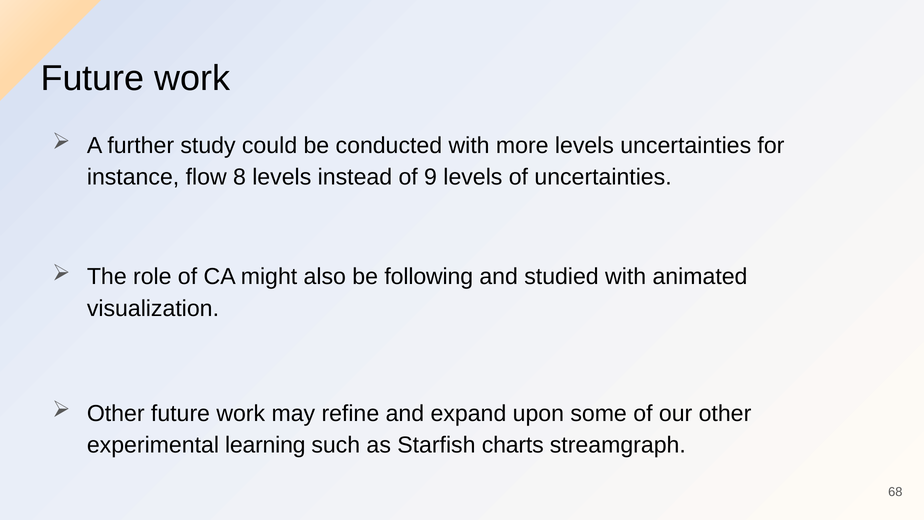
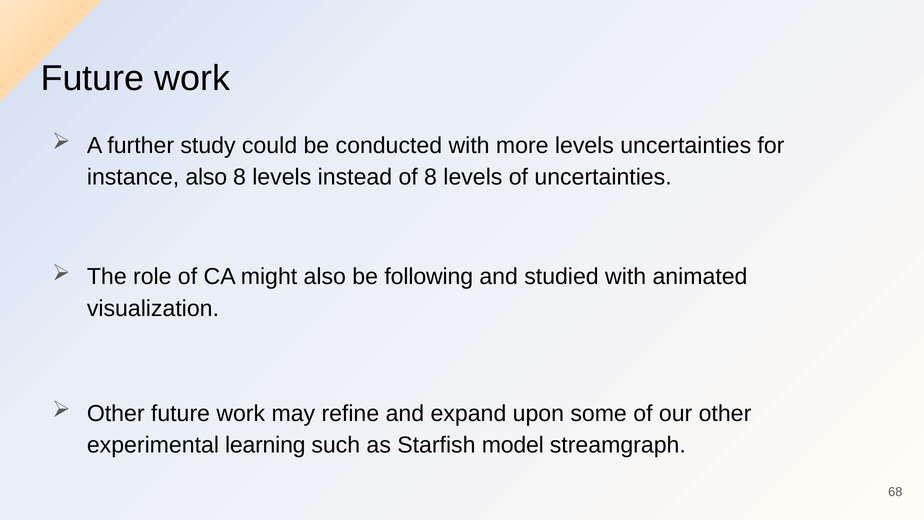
instance flow: flow -> also
of 9: 9 -> 8
charts: charts -> model
